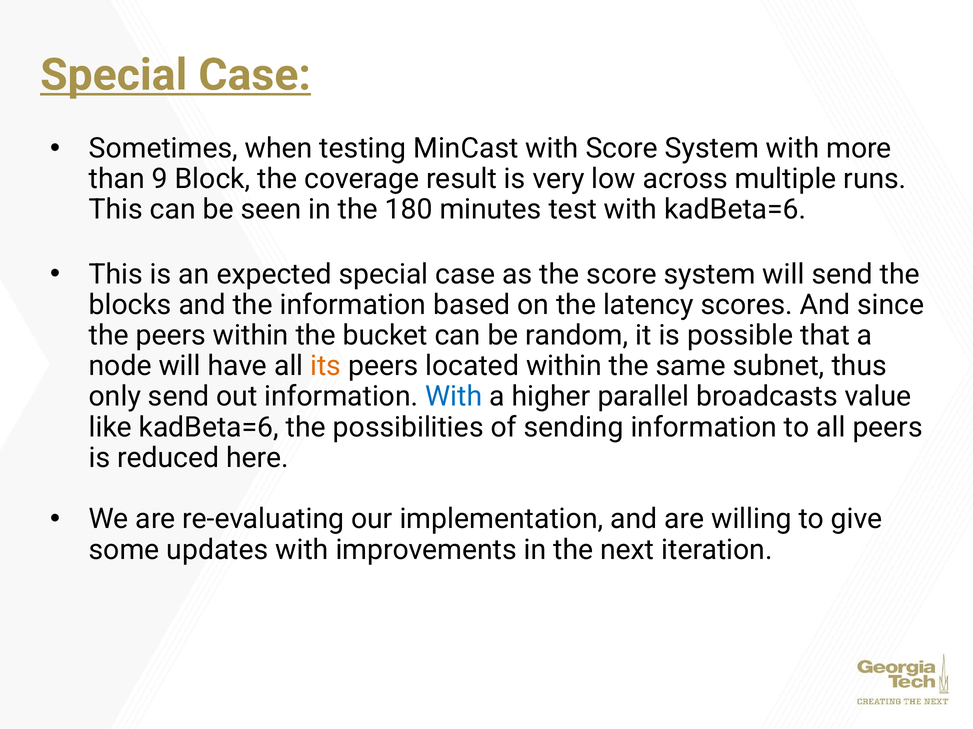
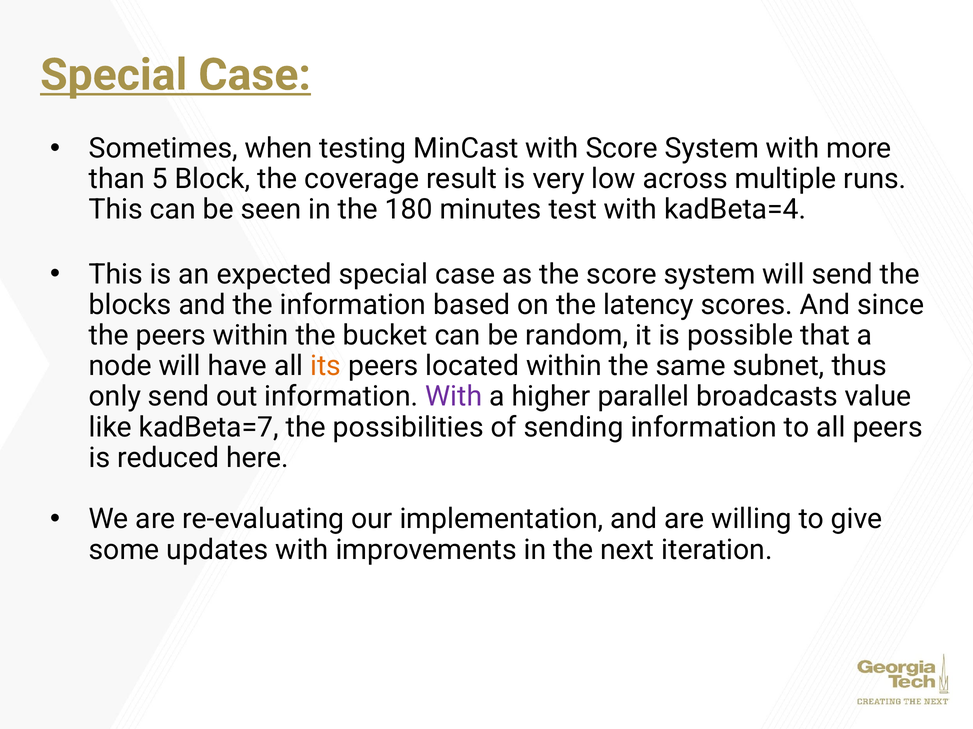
9: 9 -> 5
with kadBeta=6: kadBeta=6 -> kadBeta=4
With at (454, 397) colour: blue -> purple
like kadBeta=6: kadBeta=6 -> kadBeta=7
